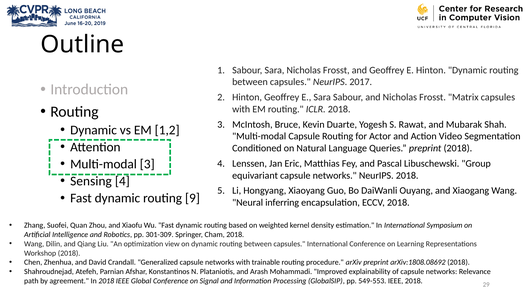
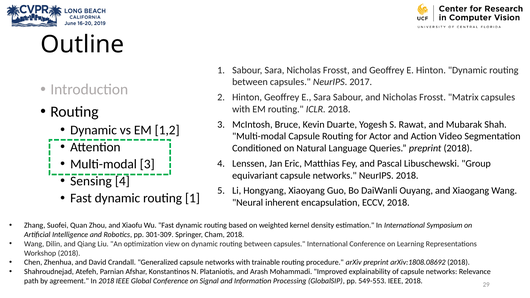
routing 9: 9 -> 1
inferring: inferring -> inherent
